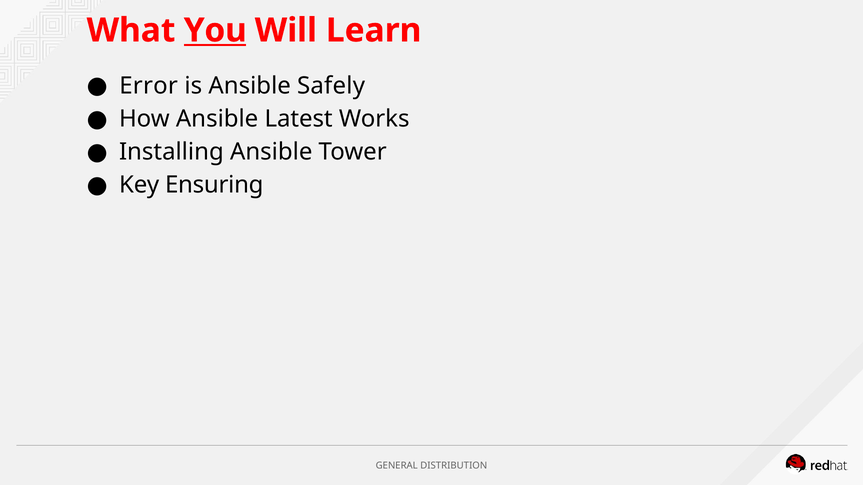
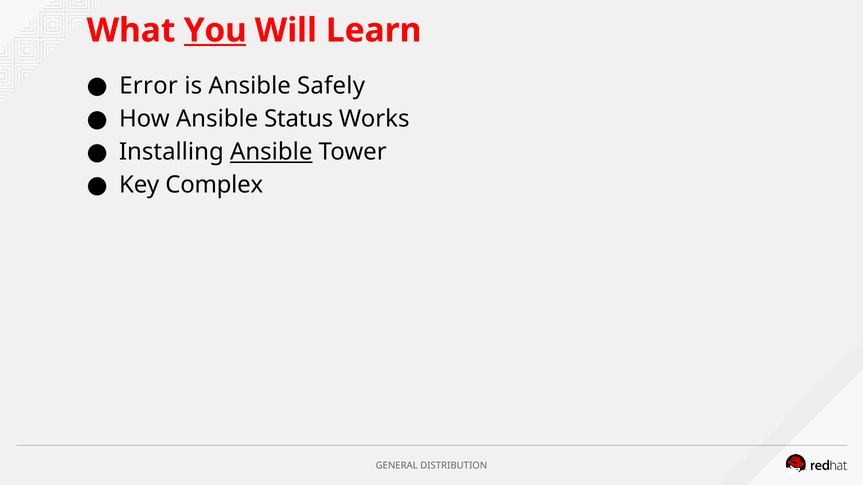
Latest: Latest -> Status
Ansible at (271, 152) underline: none -> present
Ensuring: Ensuring -> Complex
